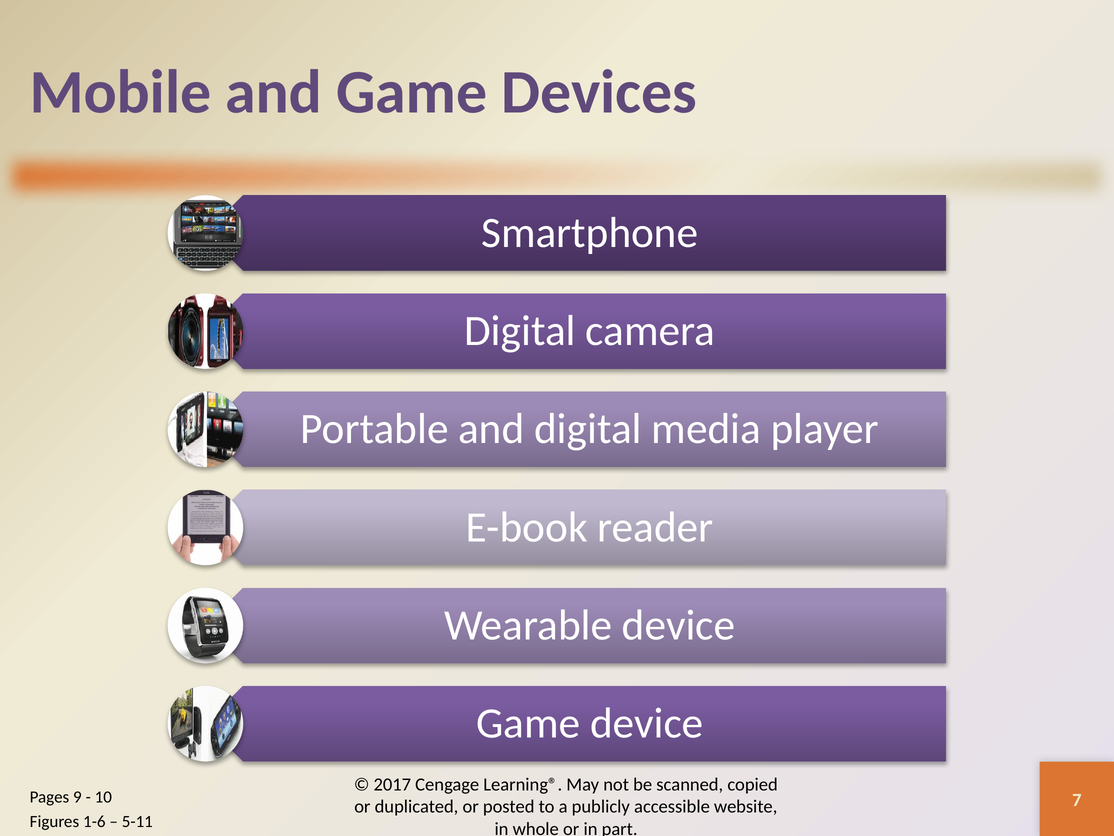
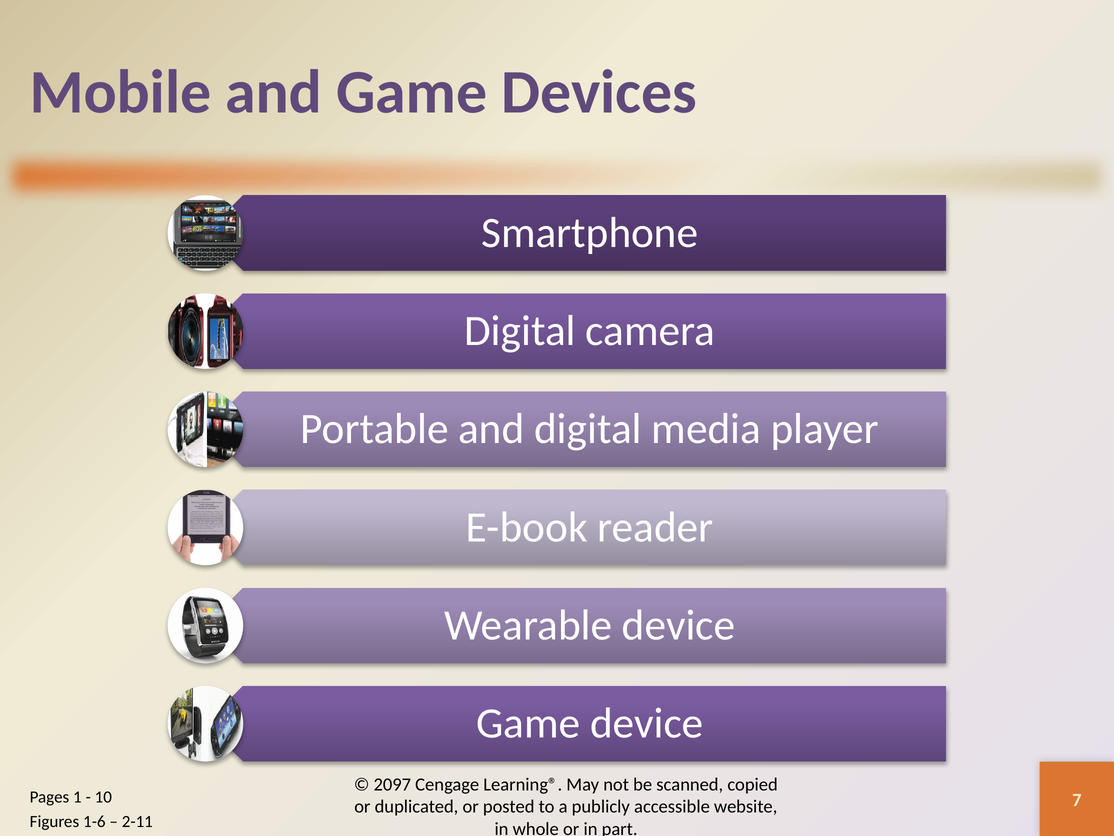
2017: 2017 -> 2097
9: 9 -> 1
5-11: 5-11 -> 2-11
